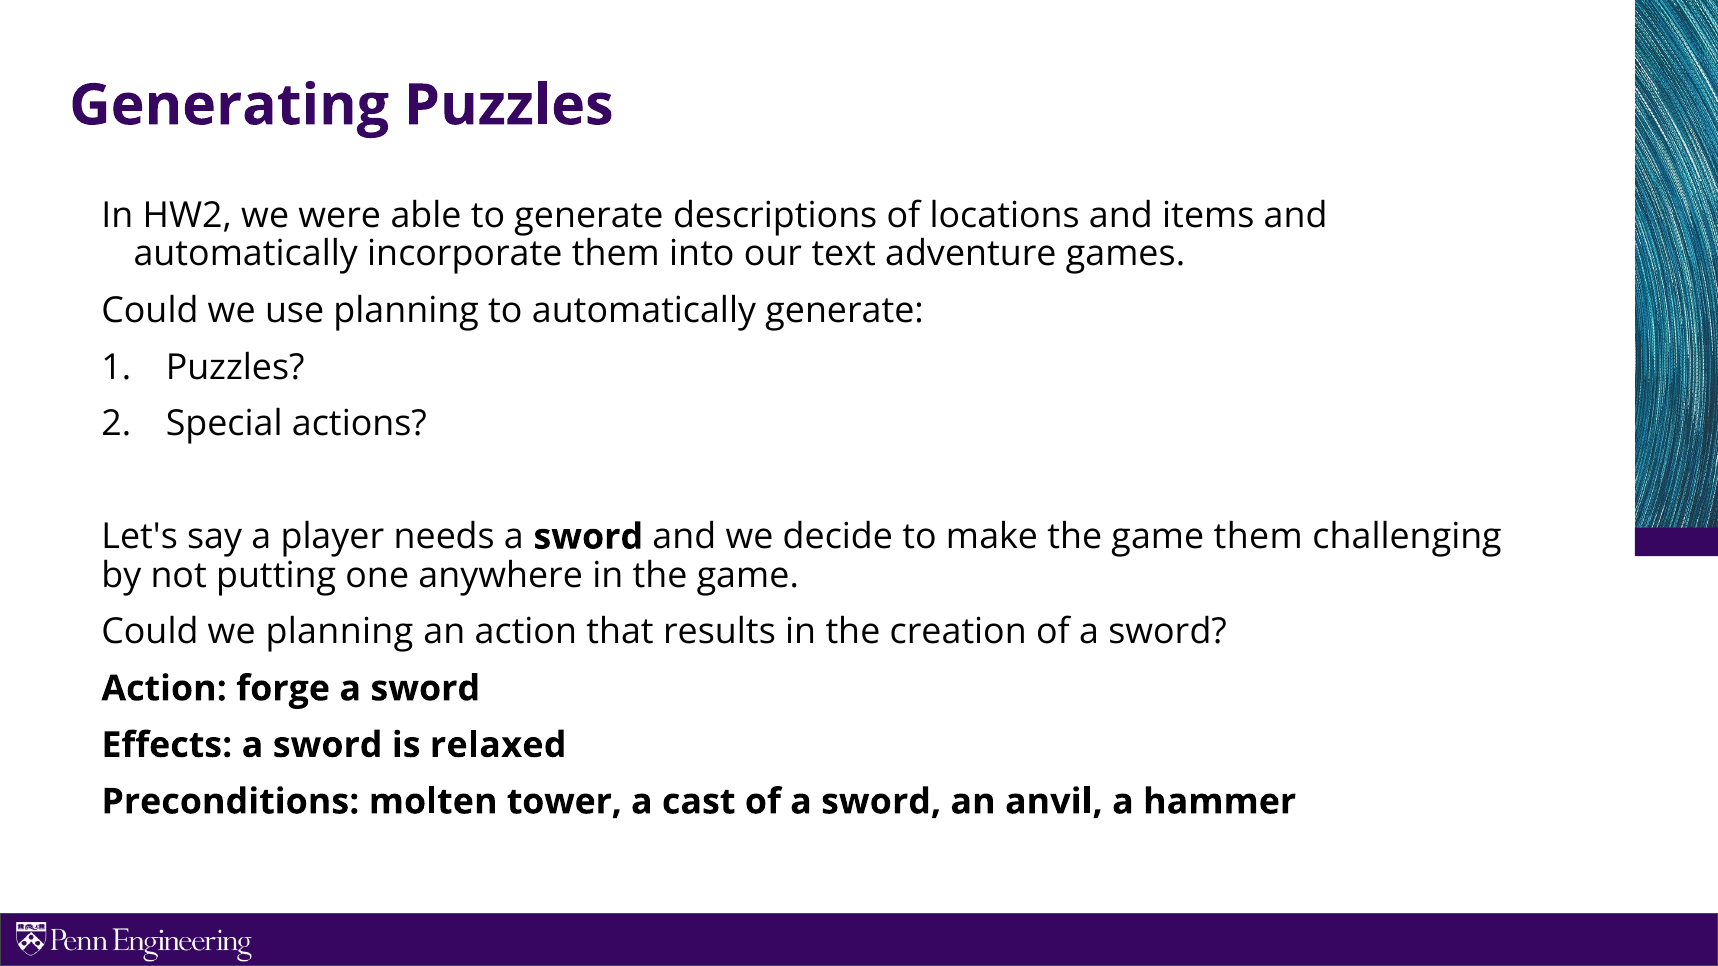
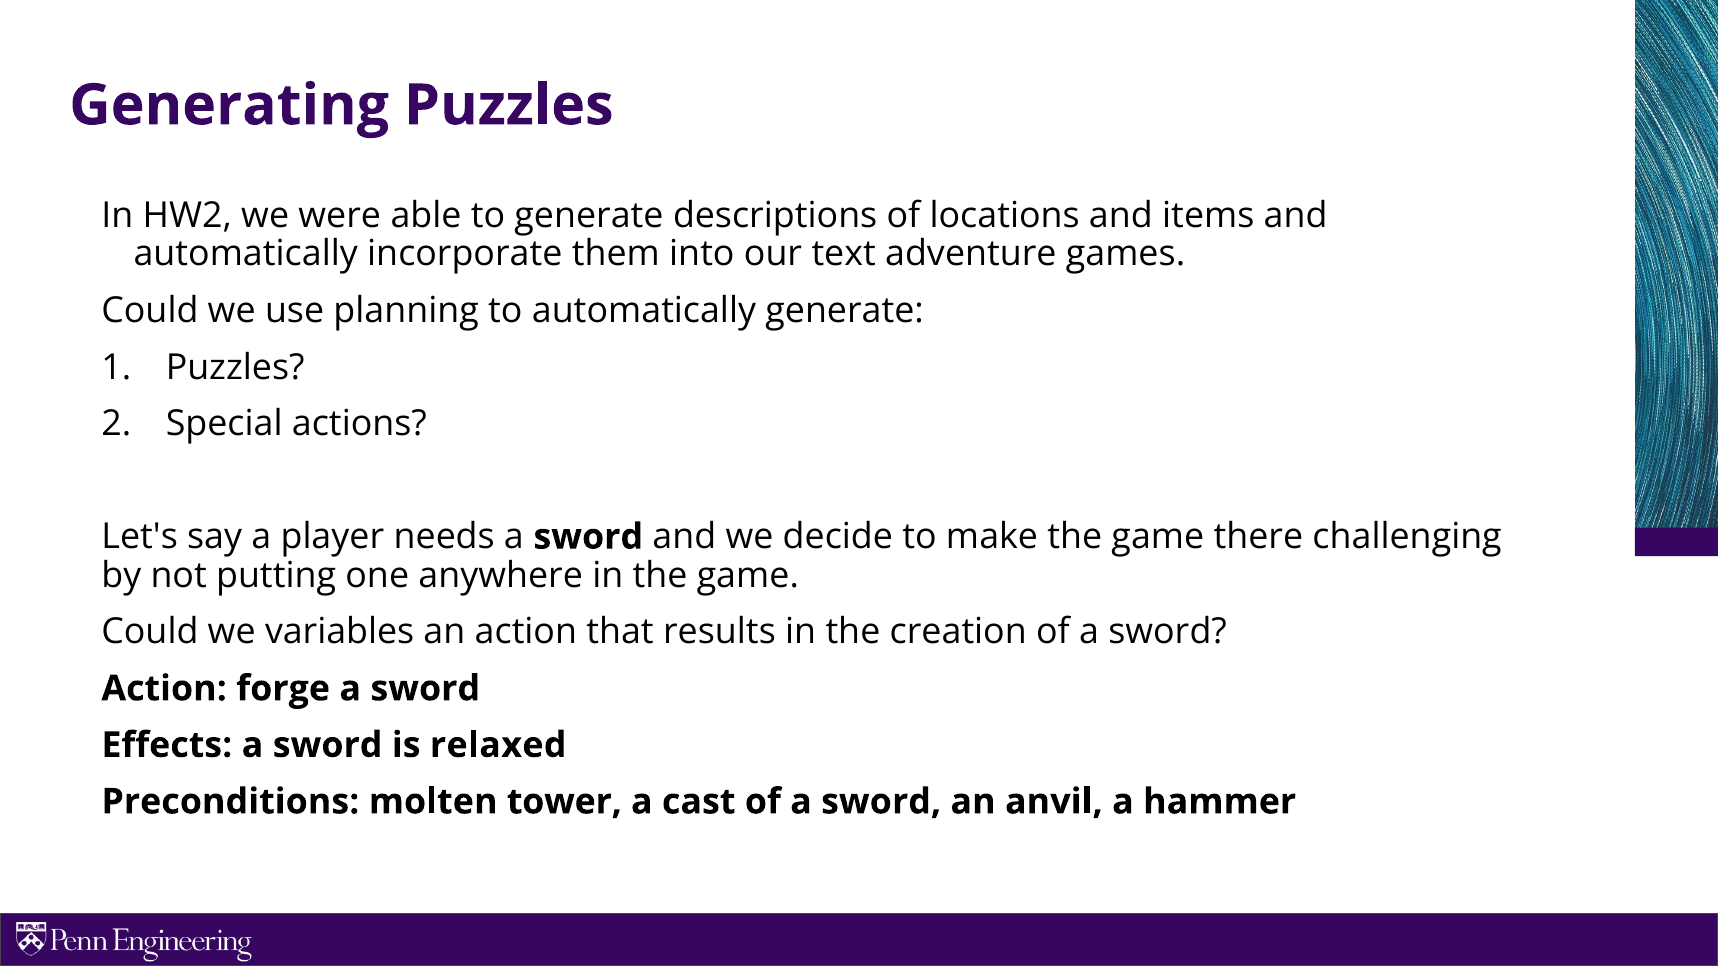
game them: them -> there
we planning: planning -> variables
